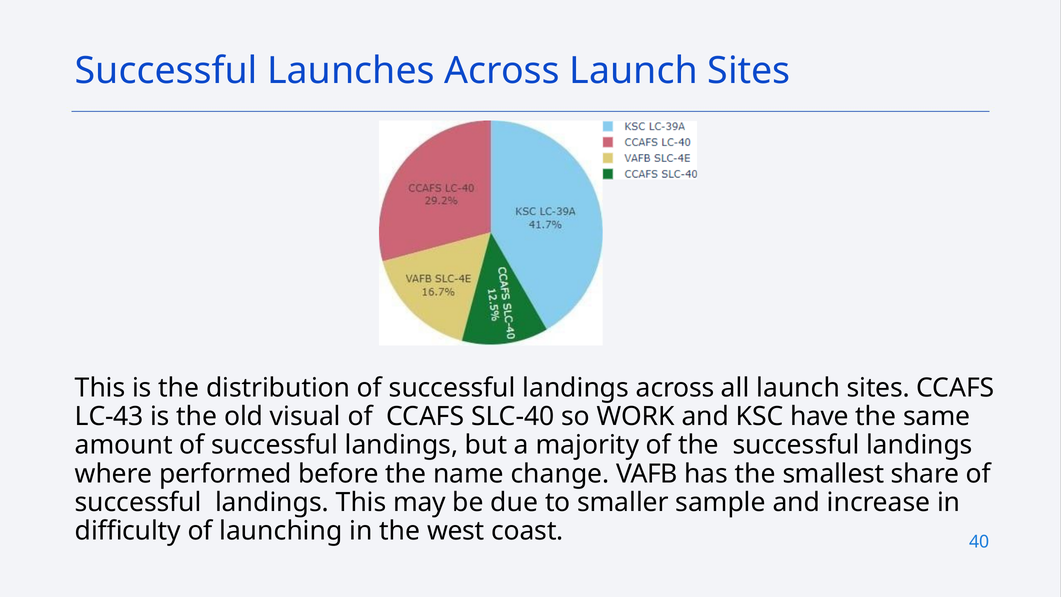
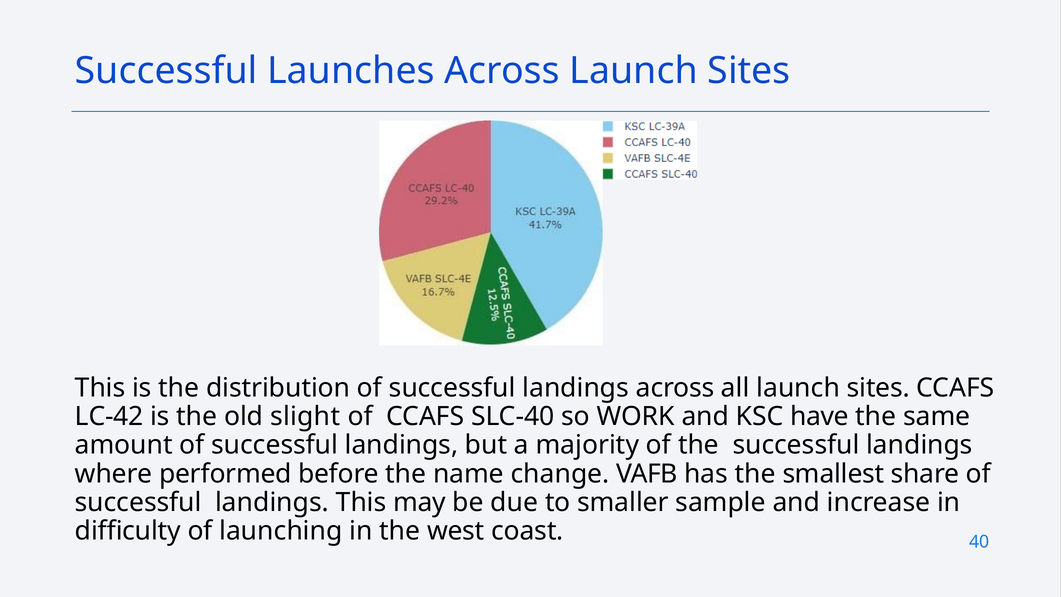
LC-43: LC-43 -> LC-42
visual: visual -> slight
